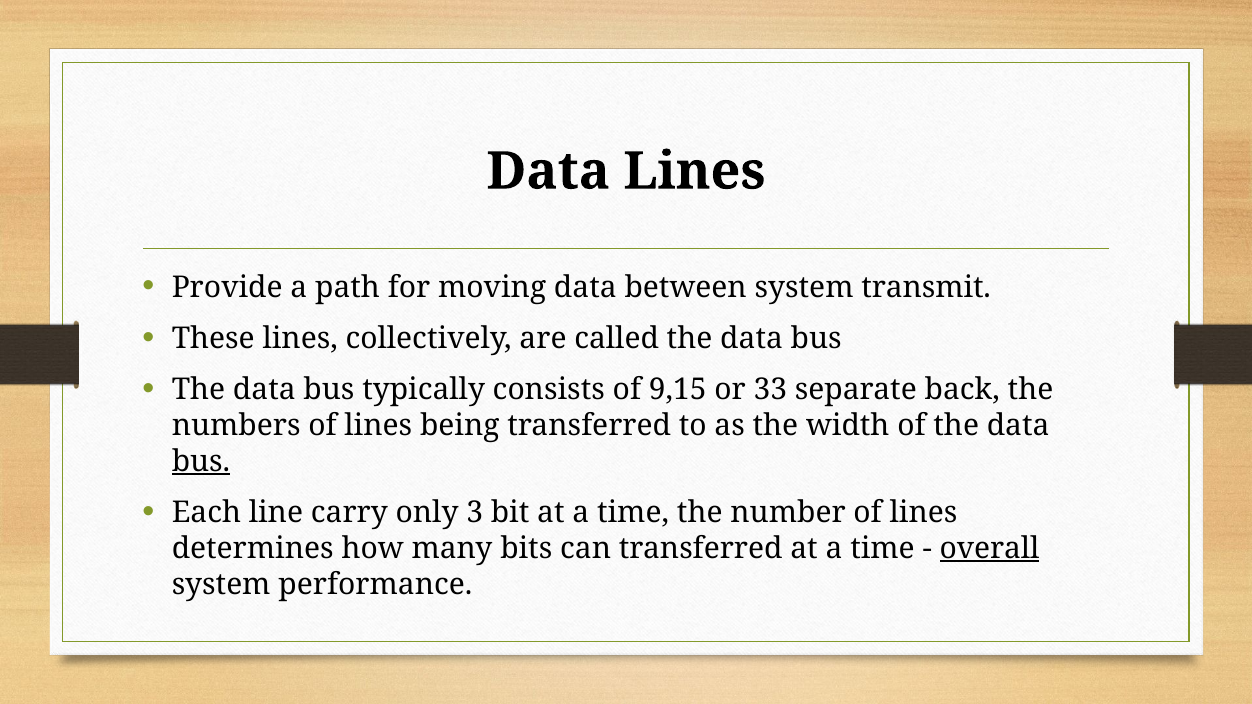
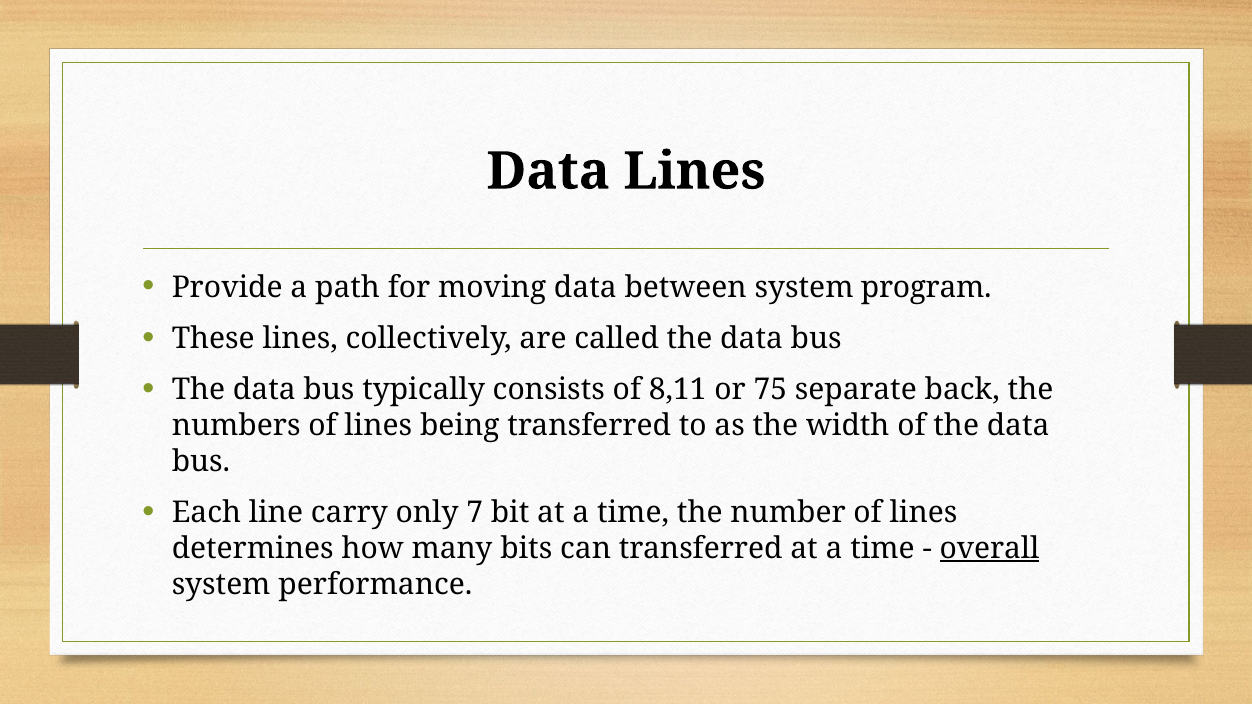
transmit: transmit -> program
9,15: 9,15 -> 8,11
33: 33 -> 75
bus at (201, 462) underline: present -> none
3: 3 -> 7
